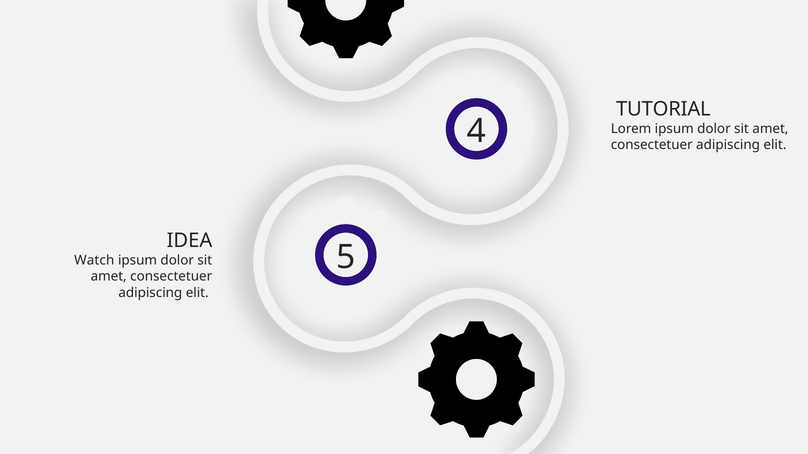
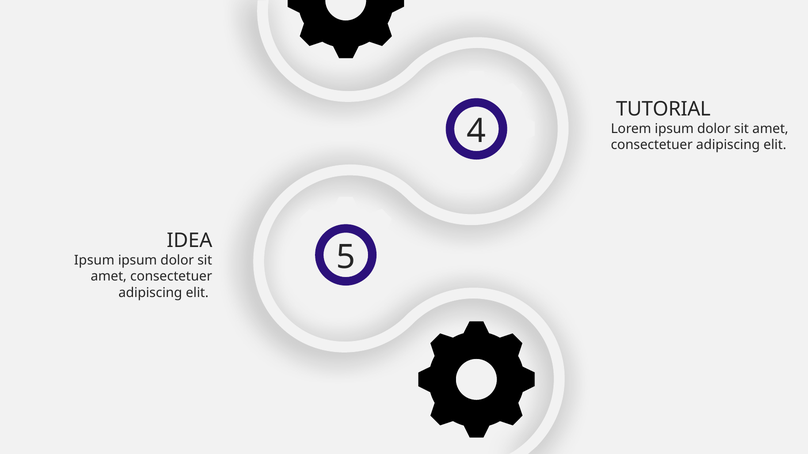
Watch at (94, 261): Watch -> Ipsum
